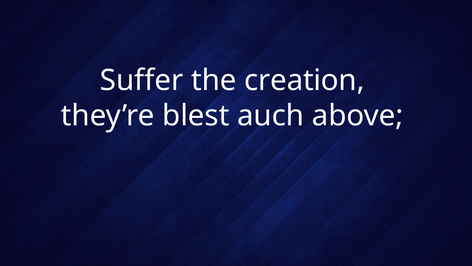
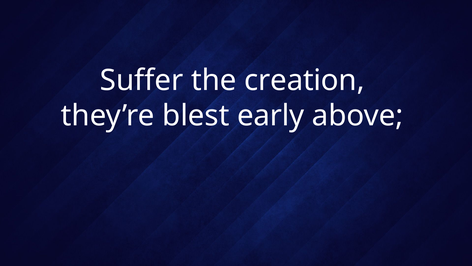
auch: auch -> early
